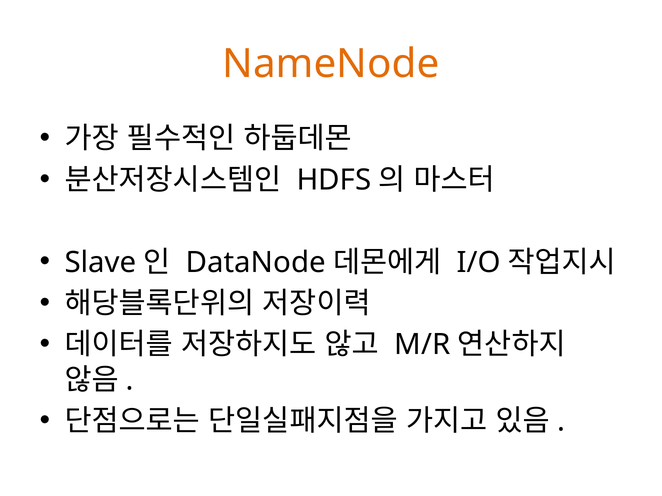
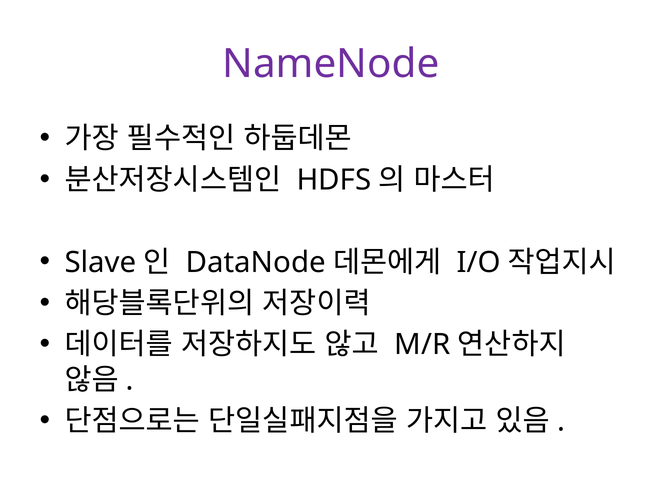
NameNode colour: orange -> purple
